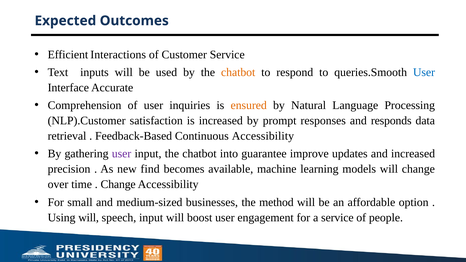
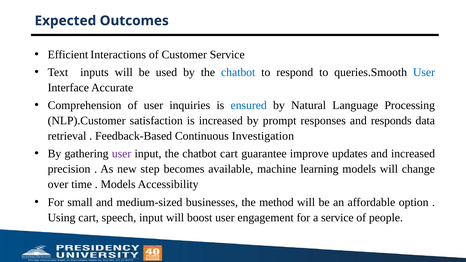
chatbot at (238, 72) colour: orange -> blue
ensured colour: orange -> blue
Continuous Accessibility: Accessibility -> Investigation
chatbot into: into -> cart
find: find -> step
Change at (118, 185): Change -> Models
Using will: will -> cart
